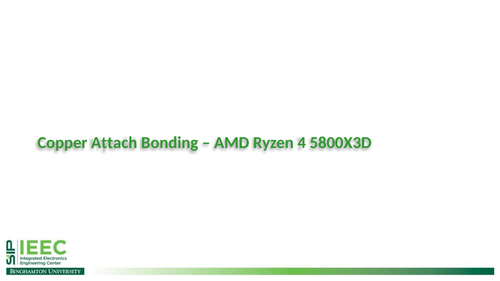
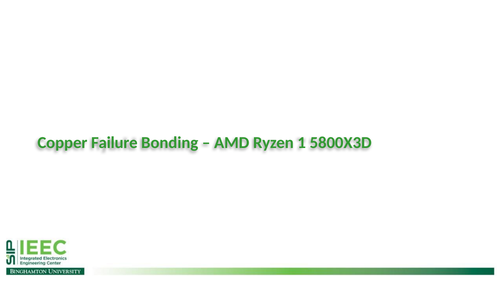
Attach: Attach -> Failure
4: 4 -> 1
